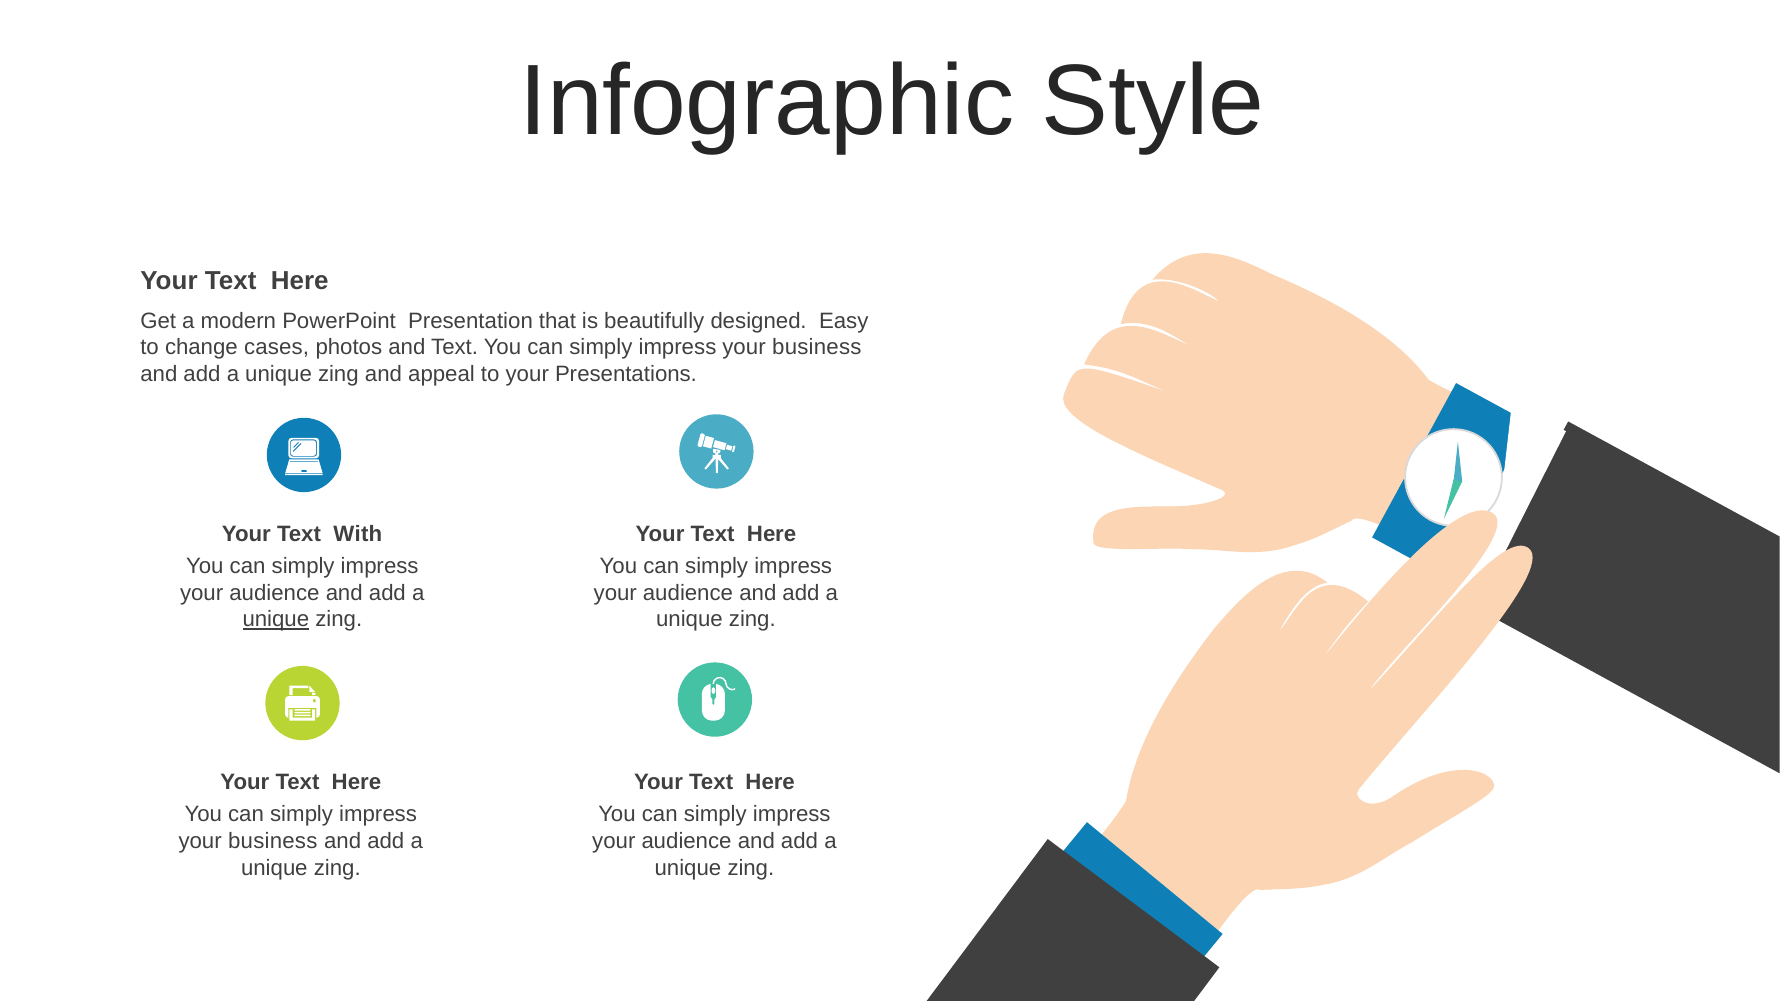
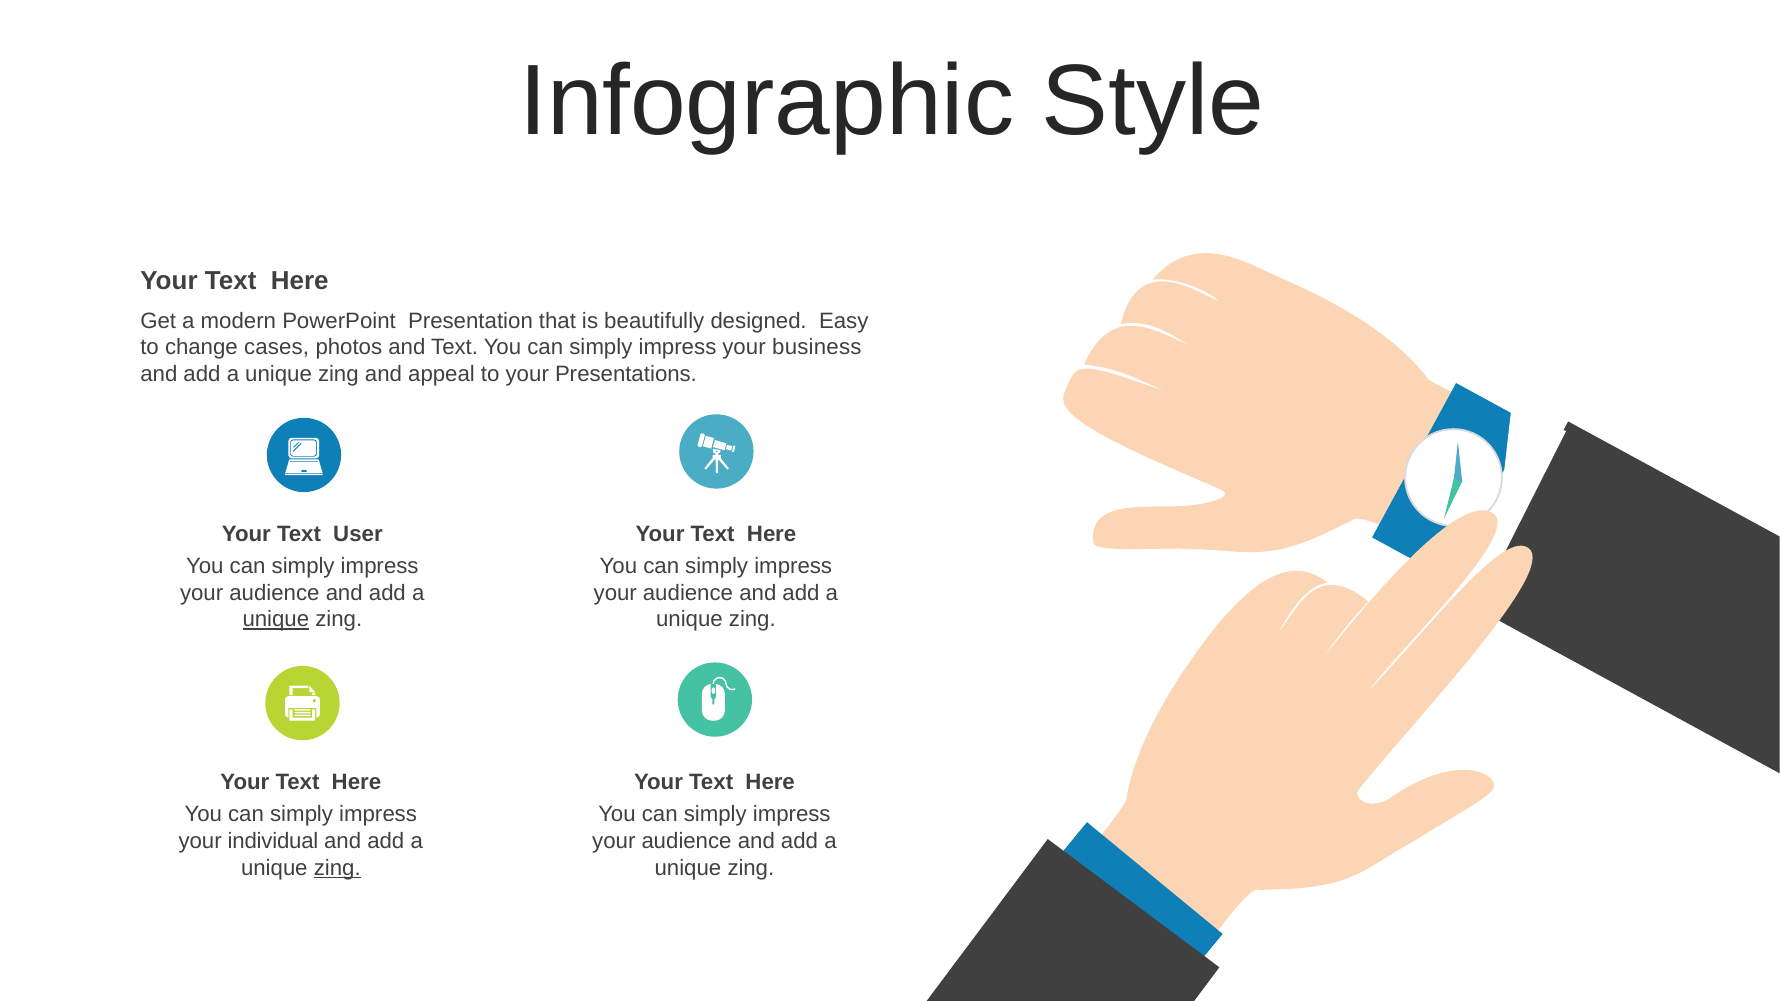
With: With -> User
business at (273, 841): business -> individual
zing at (337, 868) underline: none -> present
